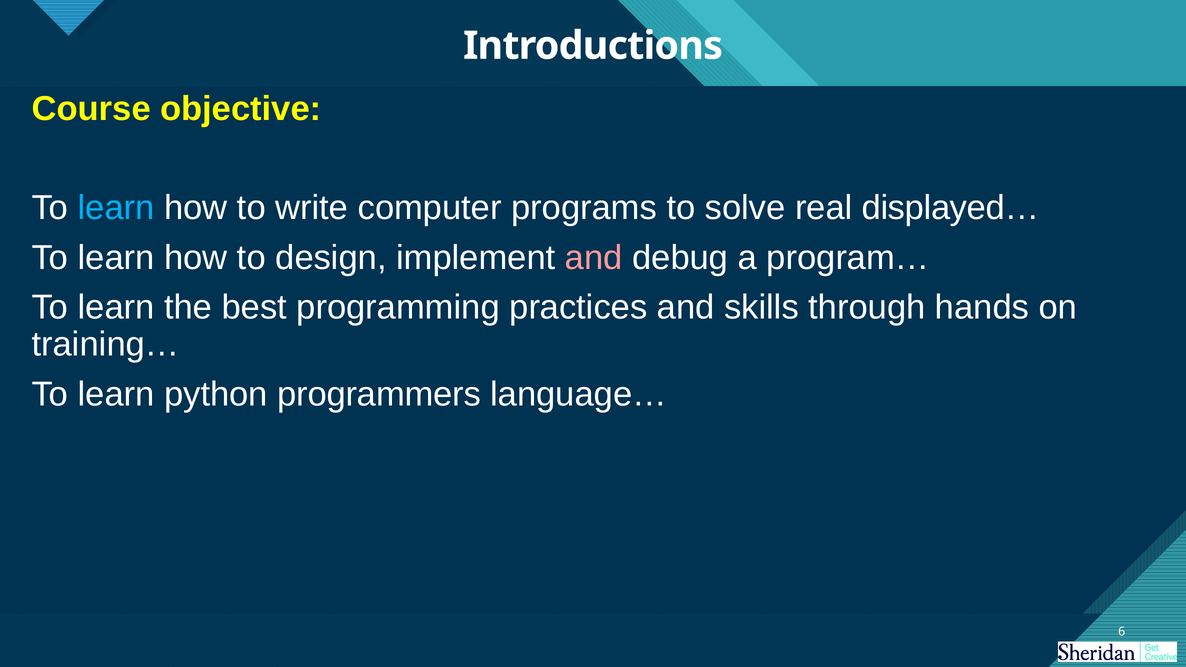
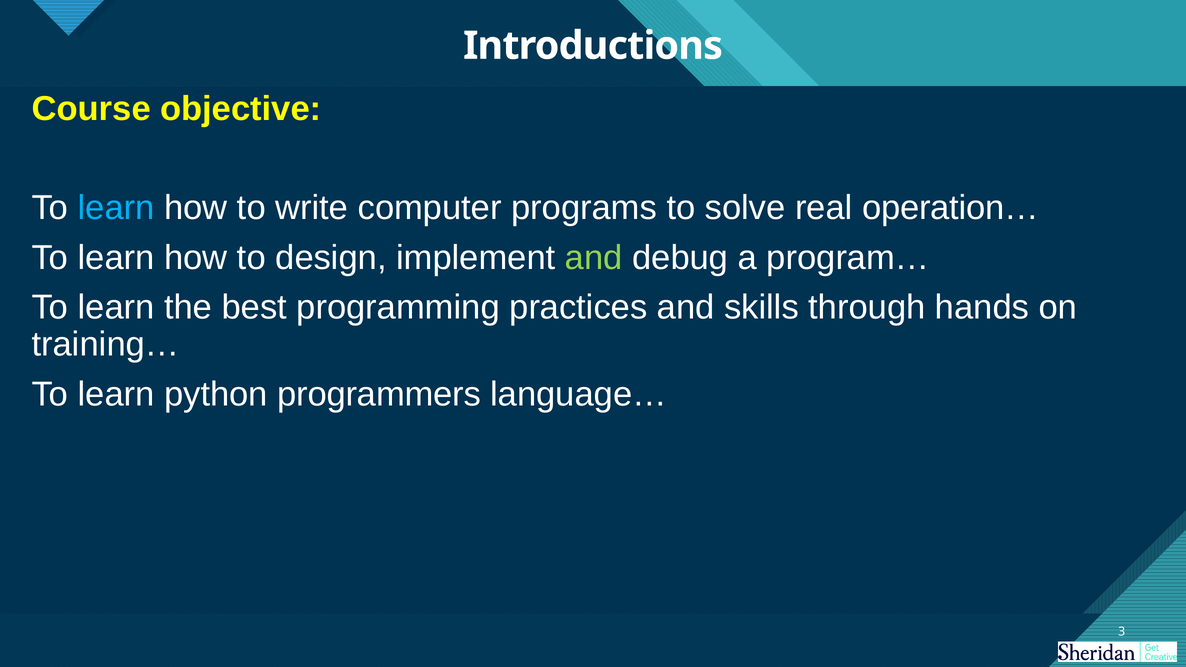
displayed…: displayed… -> operation…
and at (594, 258) colour: pink -> light green
6: 6 -> 3
